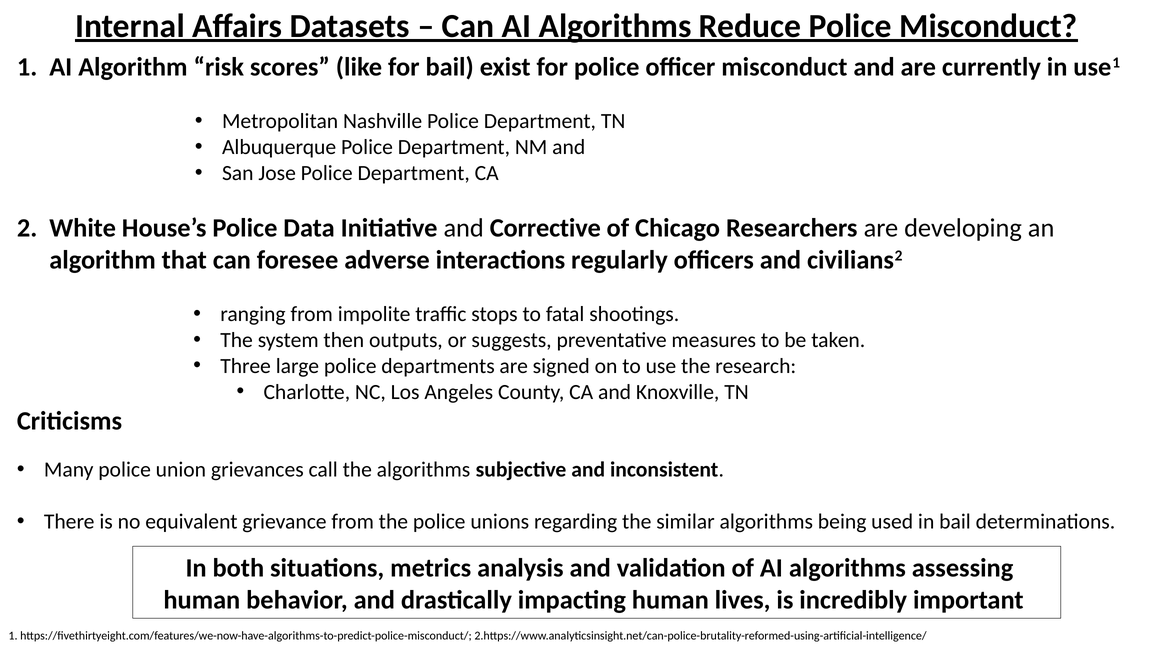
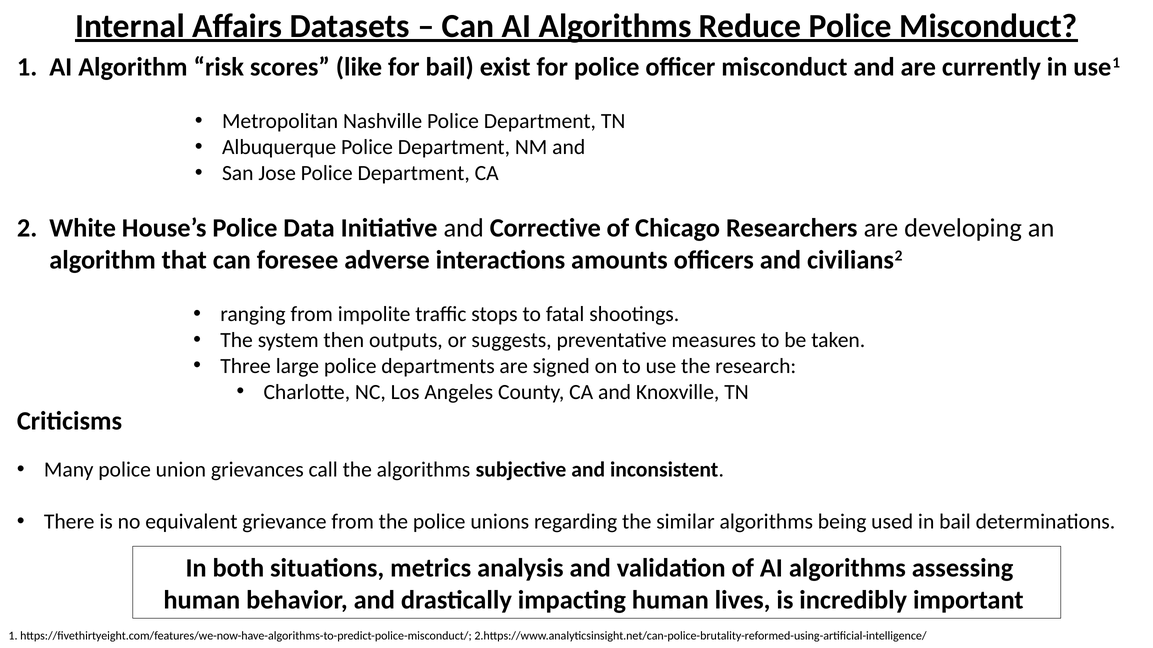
regularly: regularly -> amounts
